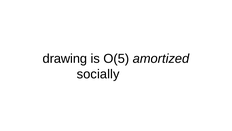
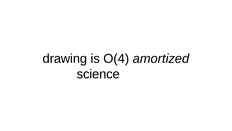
O(5: O(5 -> O(4
socially: socially -> science
